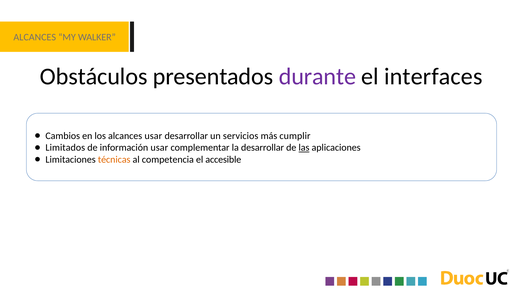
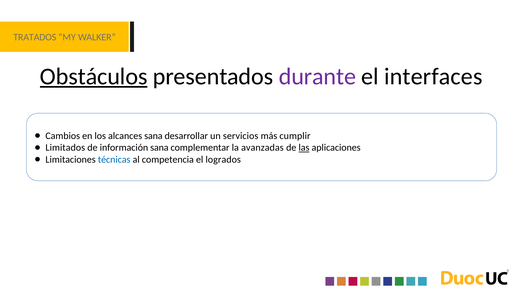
ALCANCES at (35, 37): ALCANCES -> TRATADOS
Obstáculos underline: none -> present
alcances usar: usar -> sana
información usar: usar -> sana
la desarrollar: desarrollar -> avanzadas
técnicas colour: orange -> blue
accesible: accesible -> logrados
